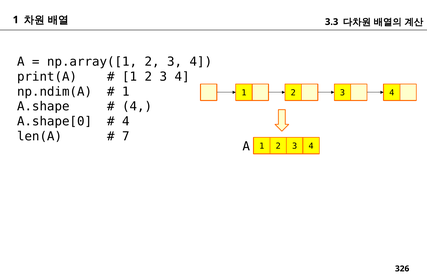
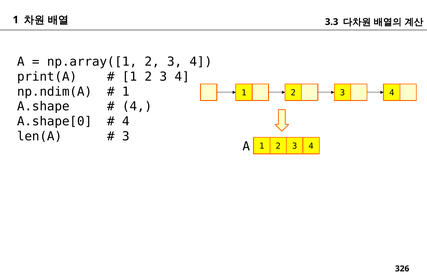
7 at (126, 137): 7 -> 3
